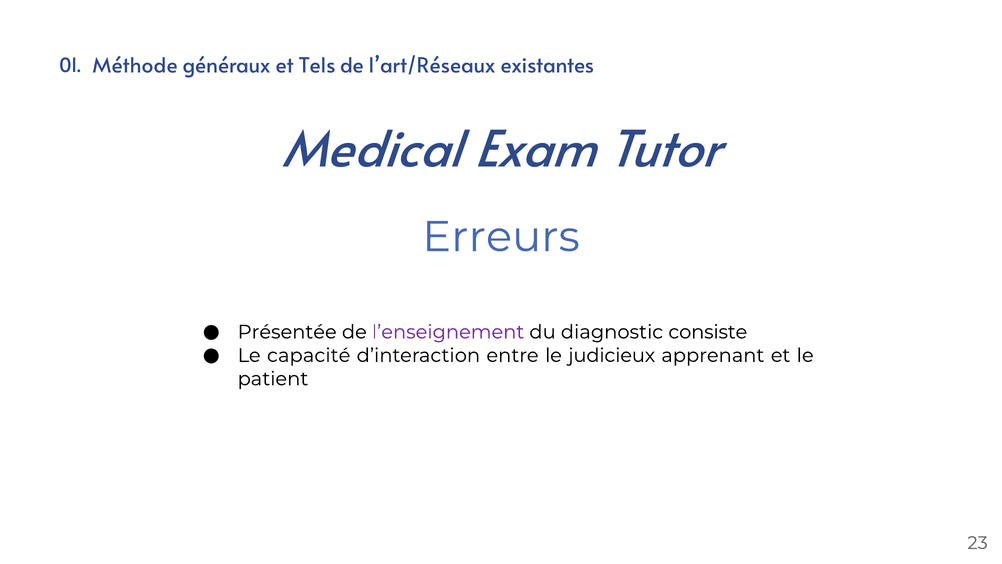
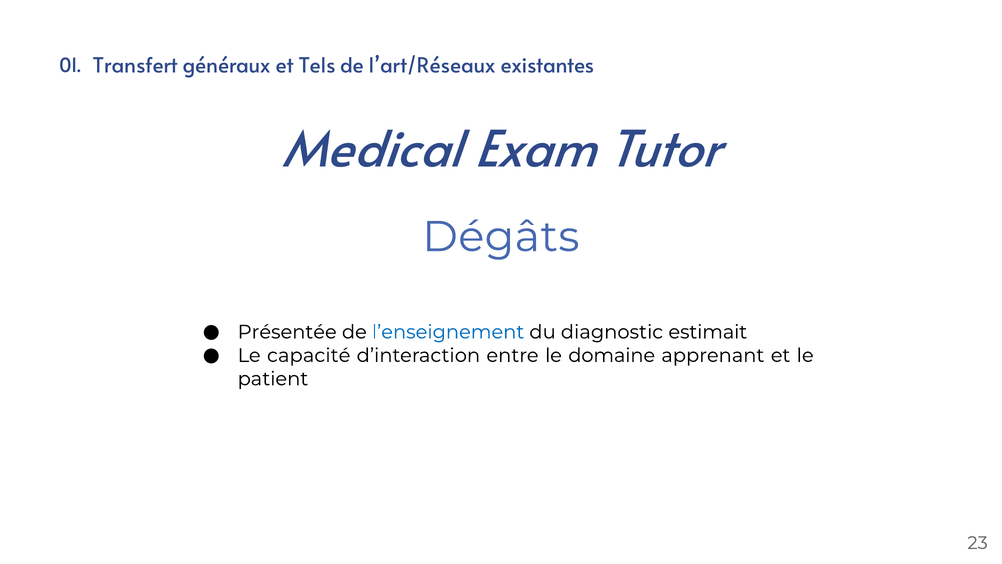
Méthode: Méthode -> Transfert
Erreurs: Erreurs -> Dégâts
l’enseignement colour: purple -> blue
consiste: consiste -> estimait
judicieux: judicieux -> domaine
